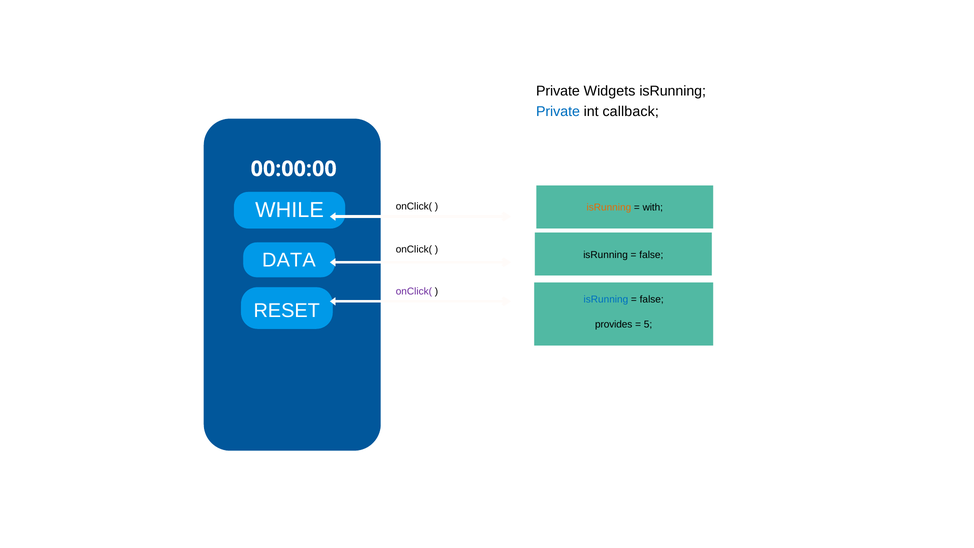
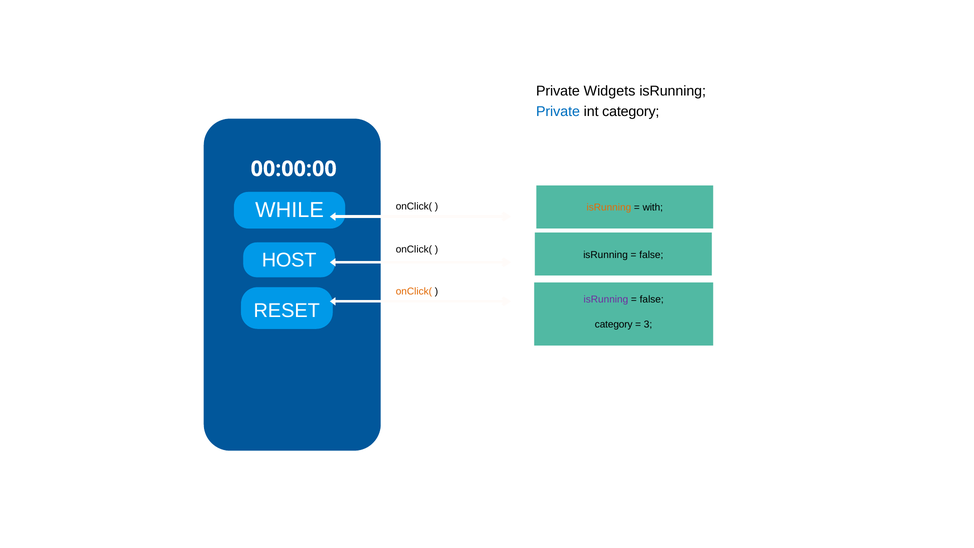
int callback: callback -> category
DATA: DATA -> HOST
onClick( at (414, 291) colour: purple -> orange
isRunning at (606, 299) colour: blue -> purple
provides at (614, 324): provides -> category
5: 5 -> 3
